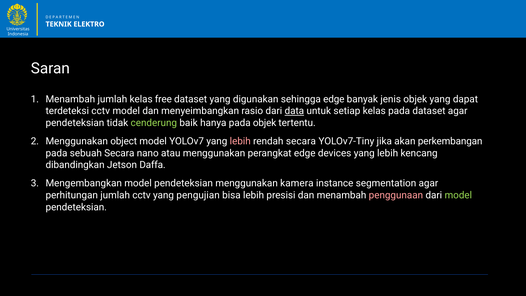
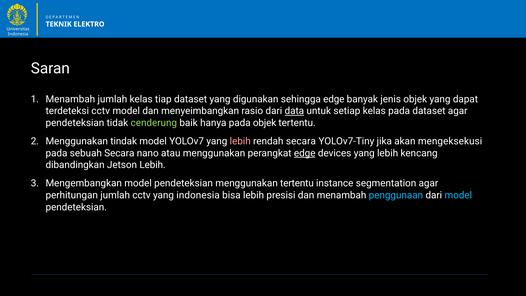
free: free -> tiap
object: object -> tindak
perkembangan: perkembangan -> mengeksekusi
edge at (305, 153) underline: none -> present
Jetson Daffa: Daffa -> Lebih
menggunakan kamera: kamera -> tertentu
yang pengujian: pengujian -> indonesia
penggunaan colour: pink -> light blue
model at (458, 195) colour: light green -> light blue
